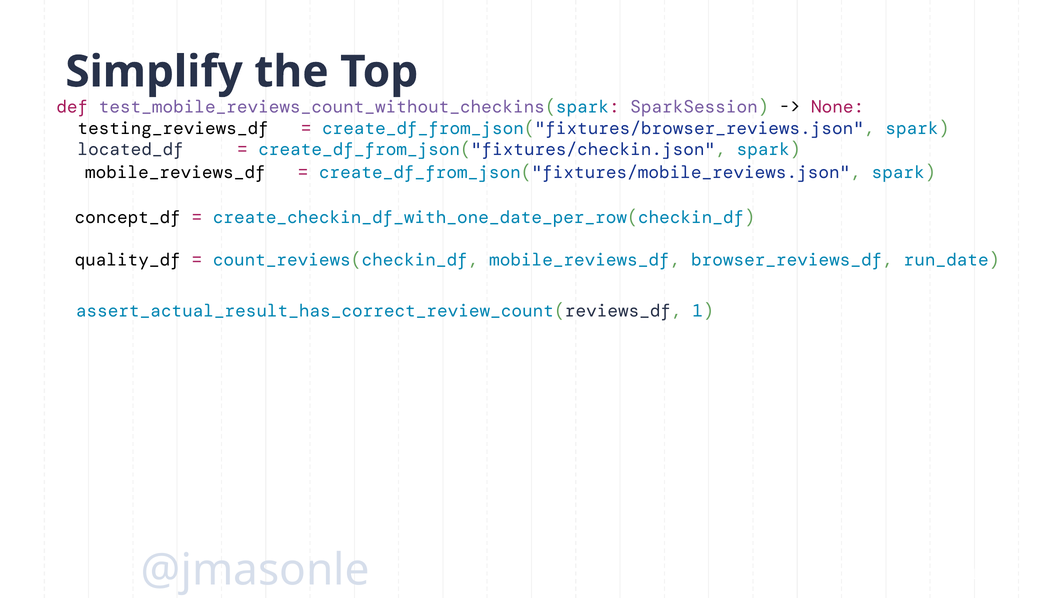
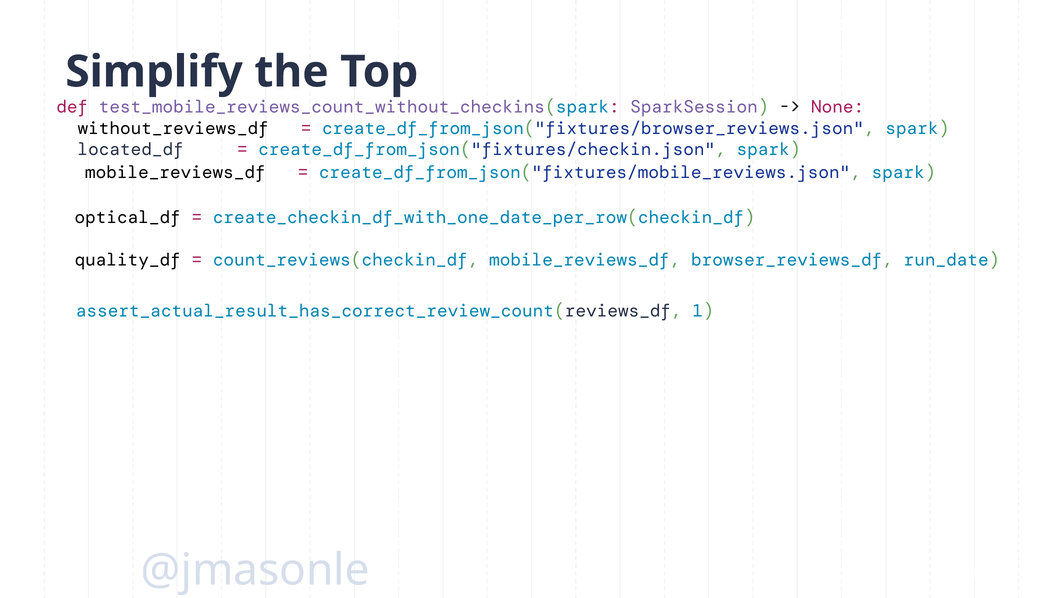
testing_reviews_df: testing_reviews_df -> without_reviews_df
concept_df: concept_df -> optical_df
